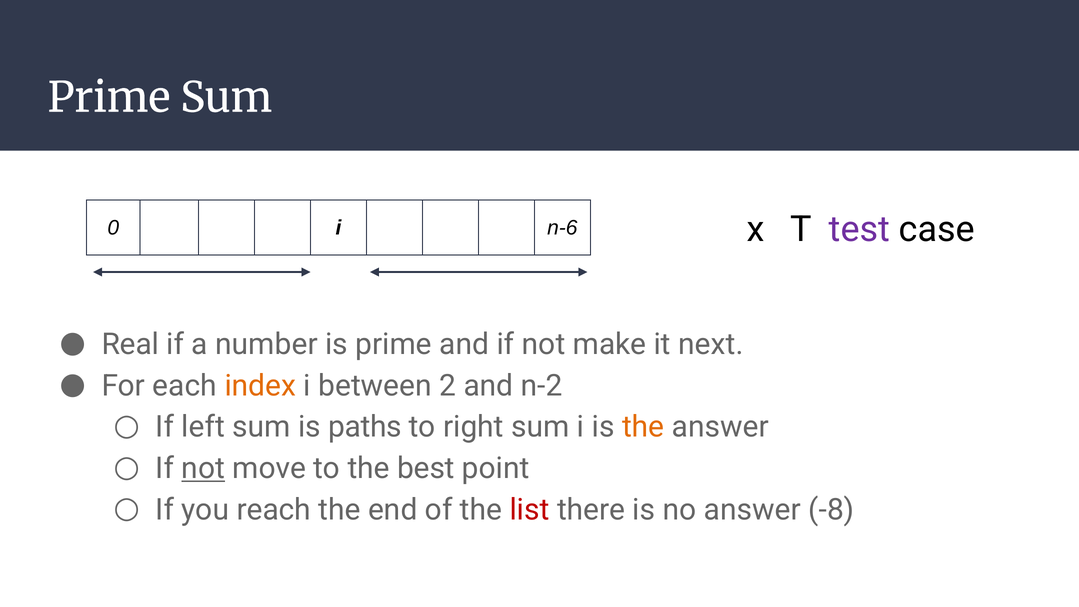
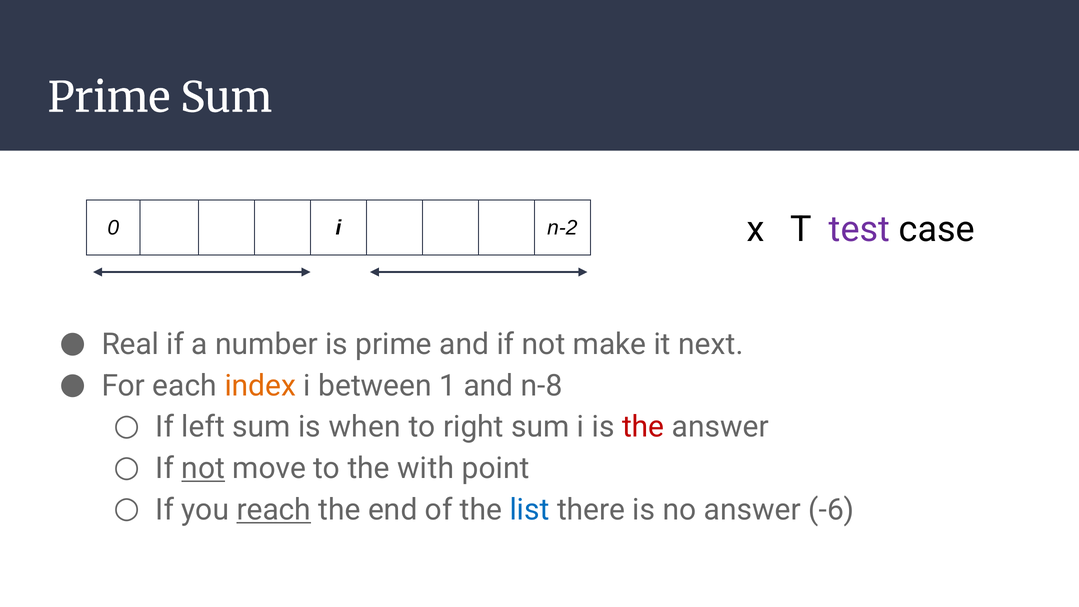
n-6: n-6 -> n-2
2: 2 -> 1
n-2: n-2 -> n-8
paths: paths -> when
the at (643, 427) colour: orange -> red
best: best -> with
reach underline: none -> present
list colour: red -> blue
-8: -8 -> -6
